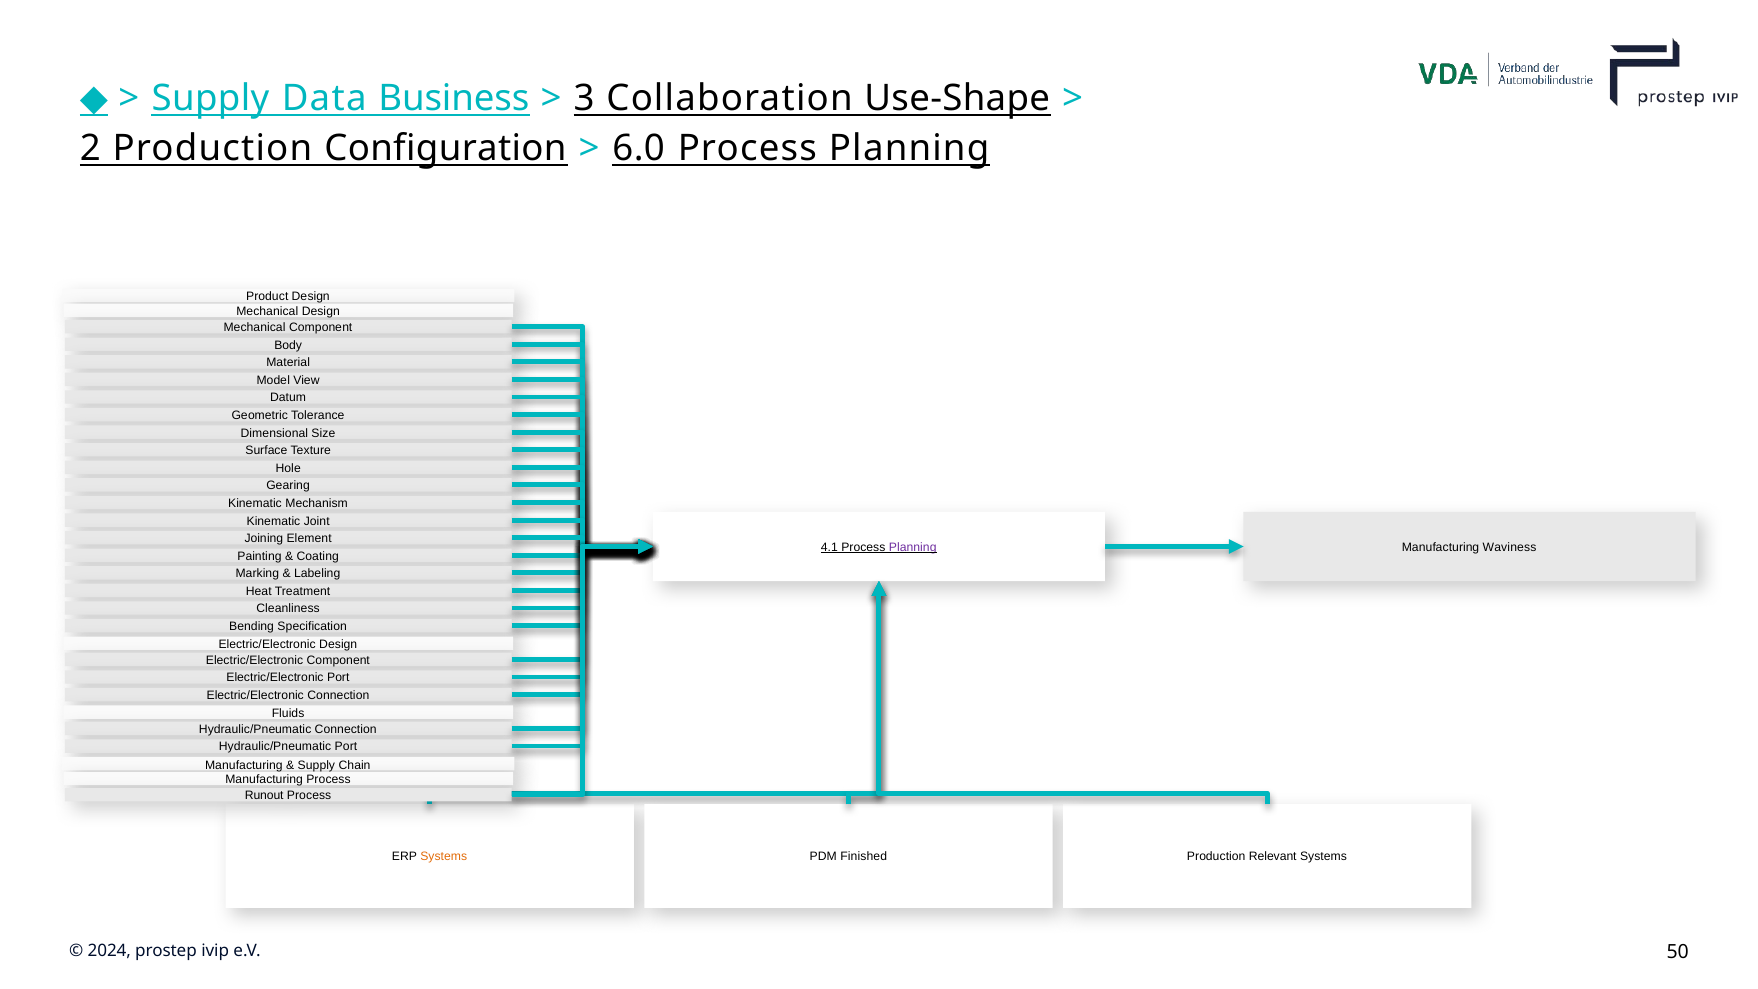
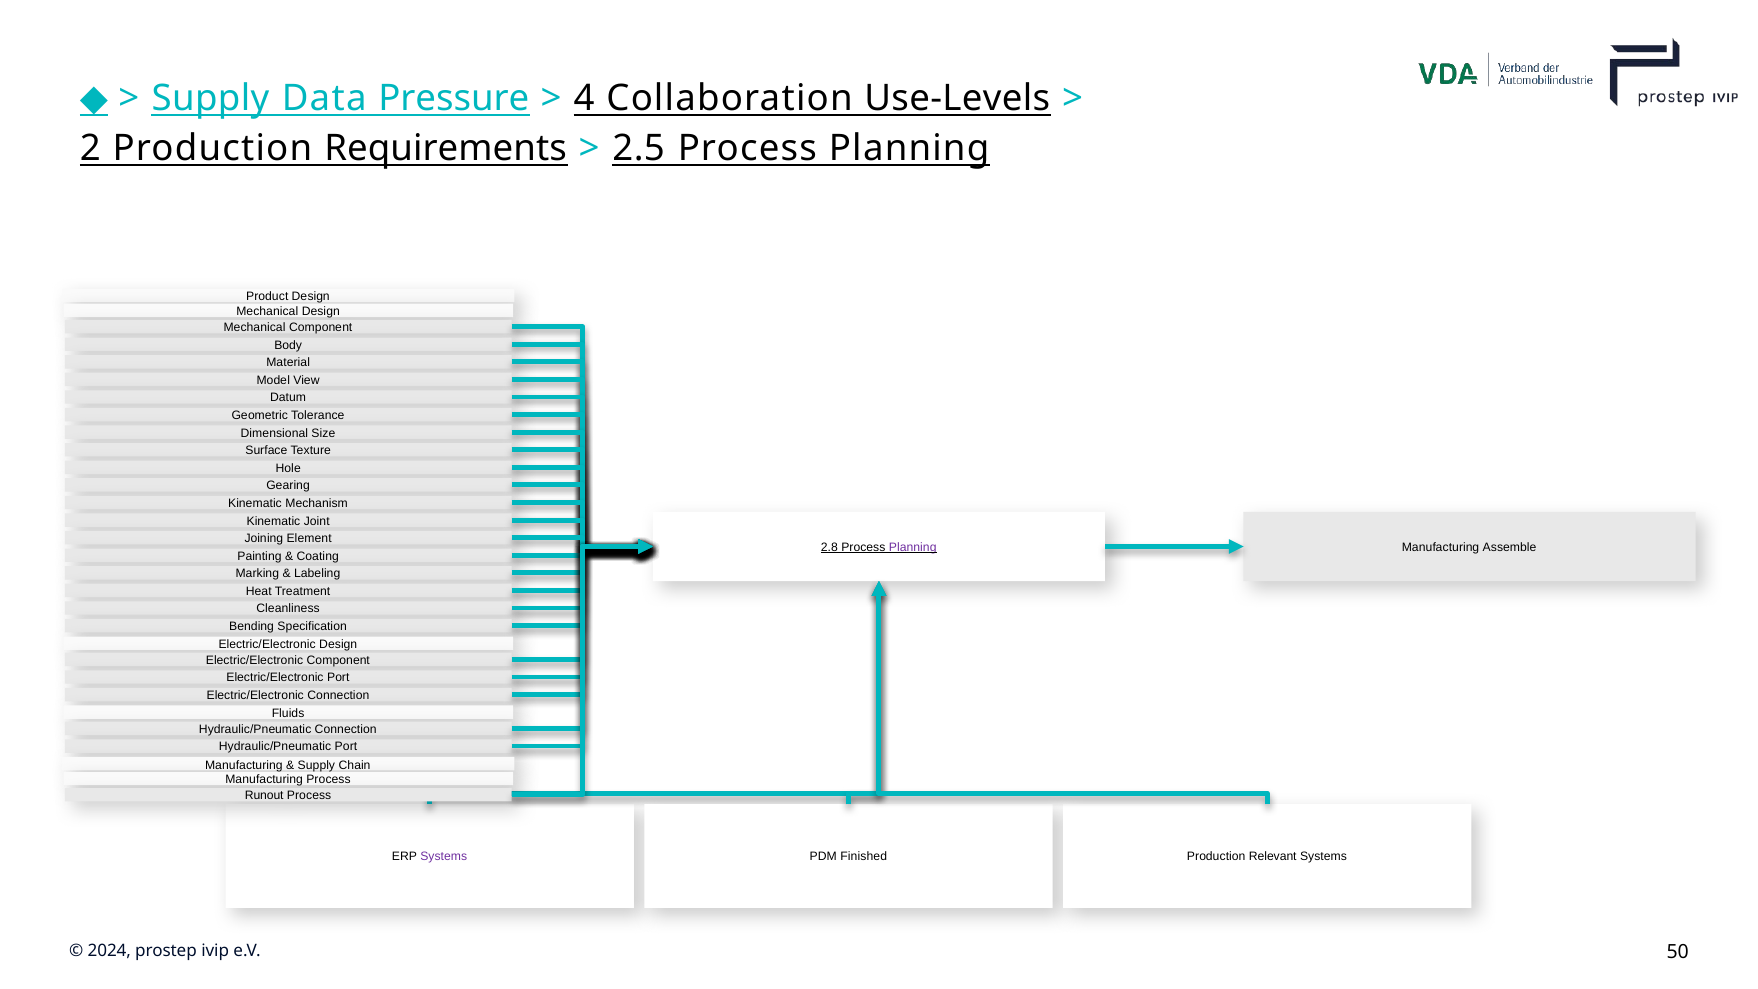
Business: Business -> Pressure
3: 3 -> 4
Use-Shape: Use-Shape -> Use-Levels
Configuration: Configuration -> Requirements
6.0: 6.0 -> 2.5
4.1: 4.1 -> 2.8
Waviness: Waviness -> Assemble
Systems at (444, 857) colour: orange -> purple
